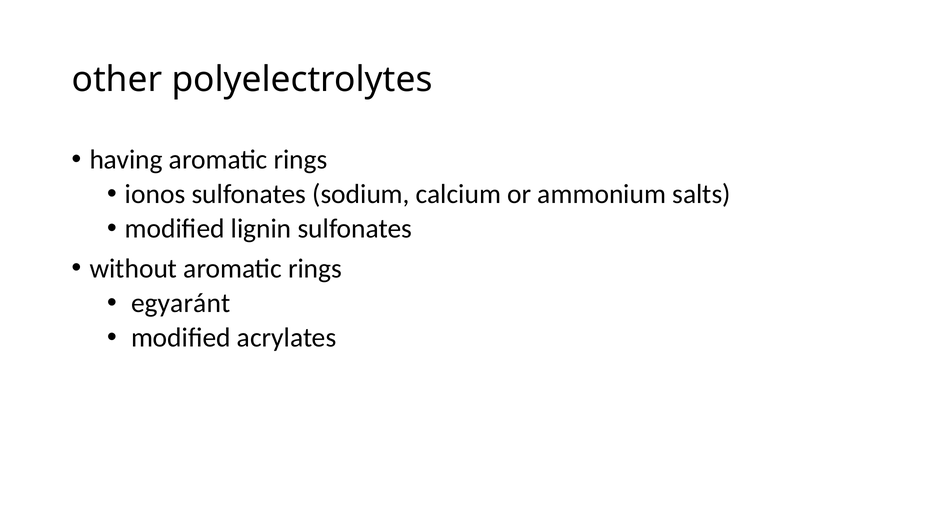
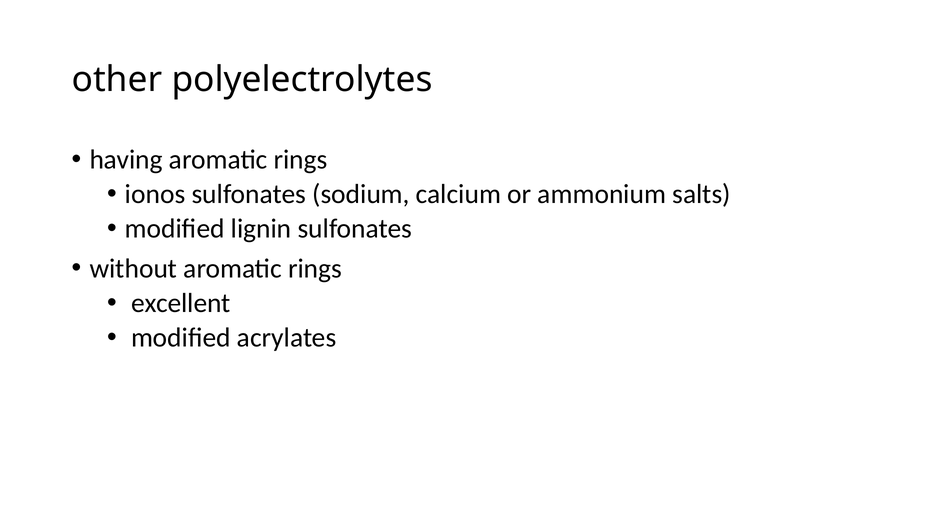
egyaránt: egyaránt -> excellent
